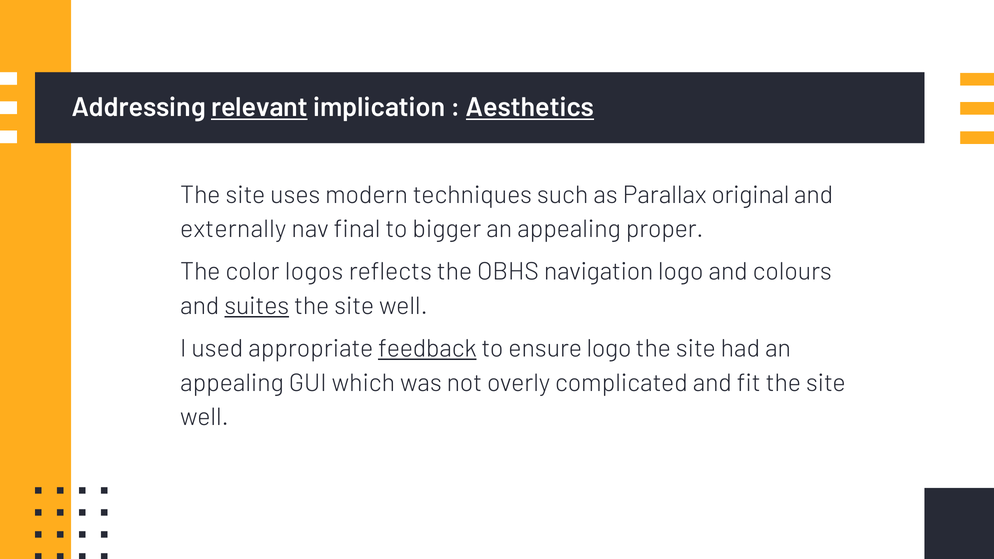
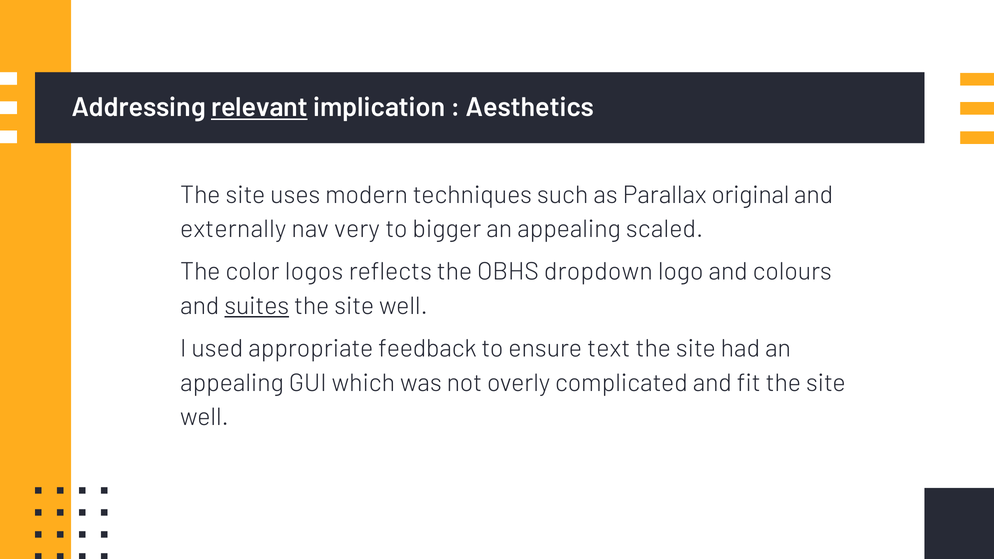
Aesthetics underline: present -> none
final: final -> very
proper: proper -> scaled
navigation: navigation -> dropdown
feedback underline: present -> none
ensure logo: logo -> text
